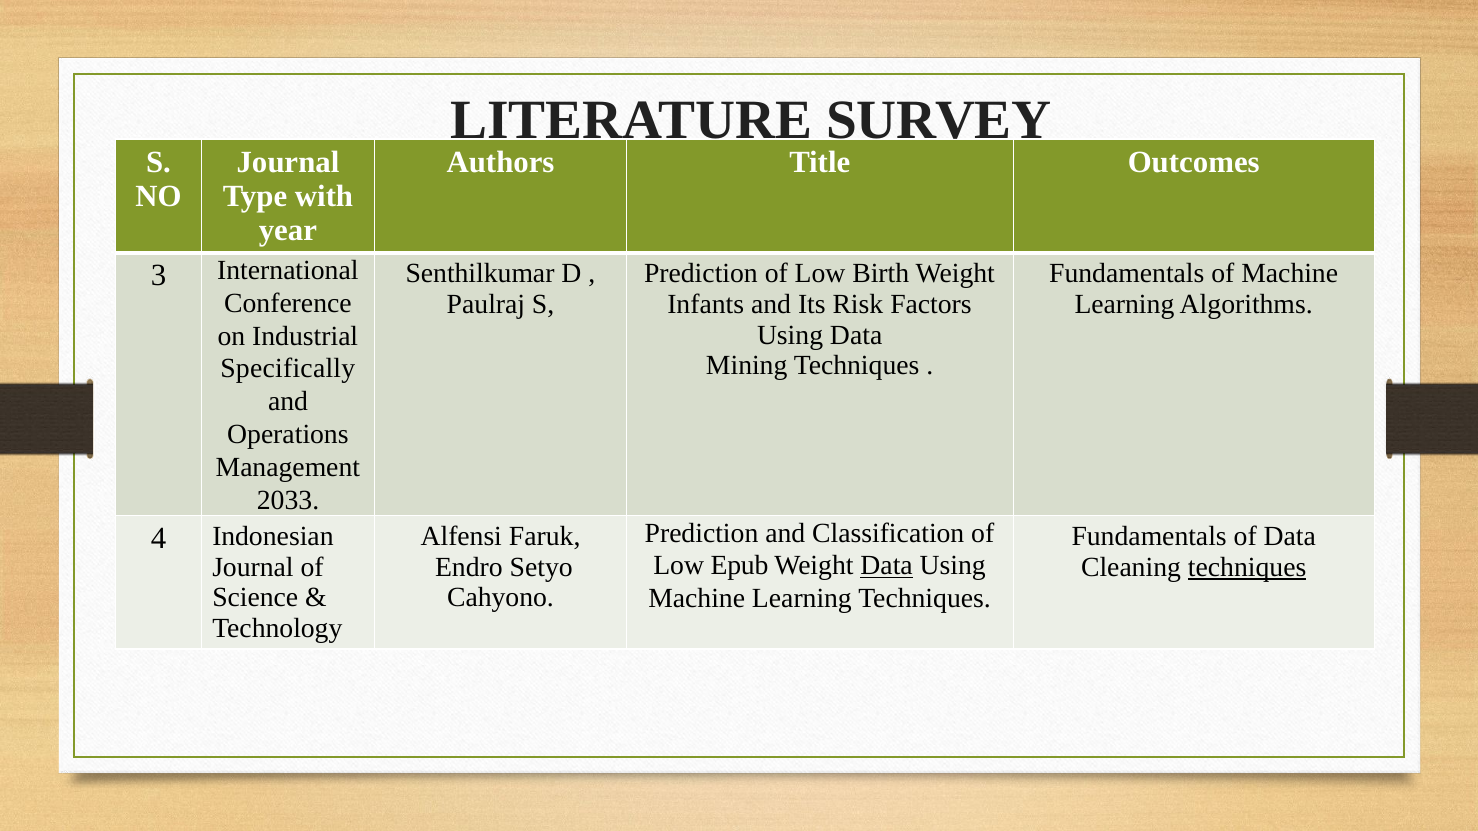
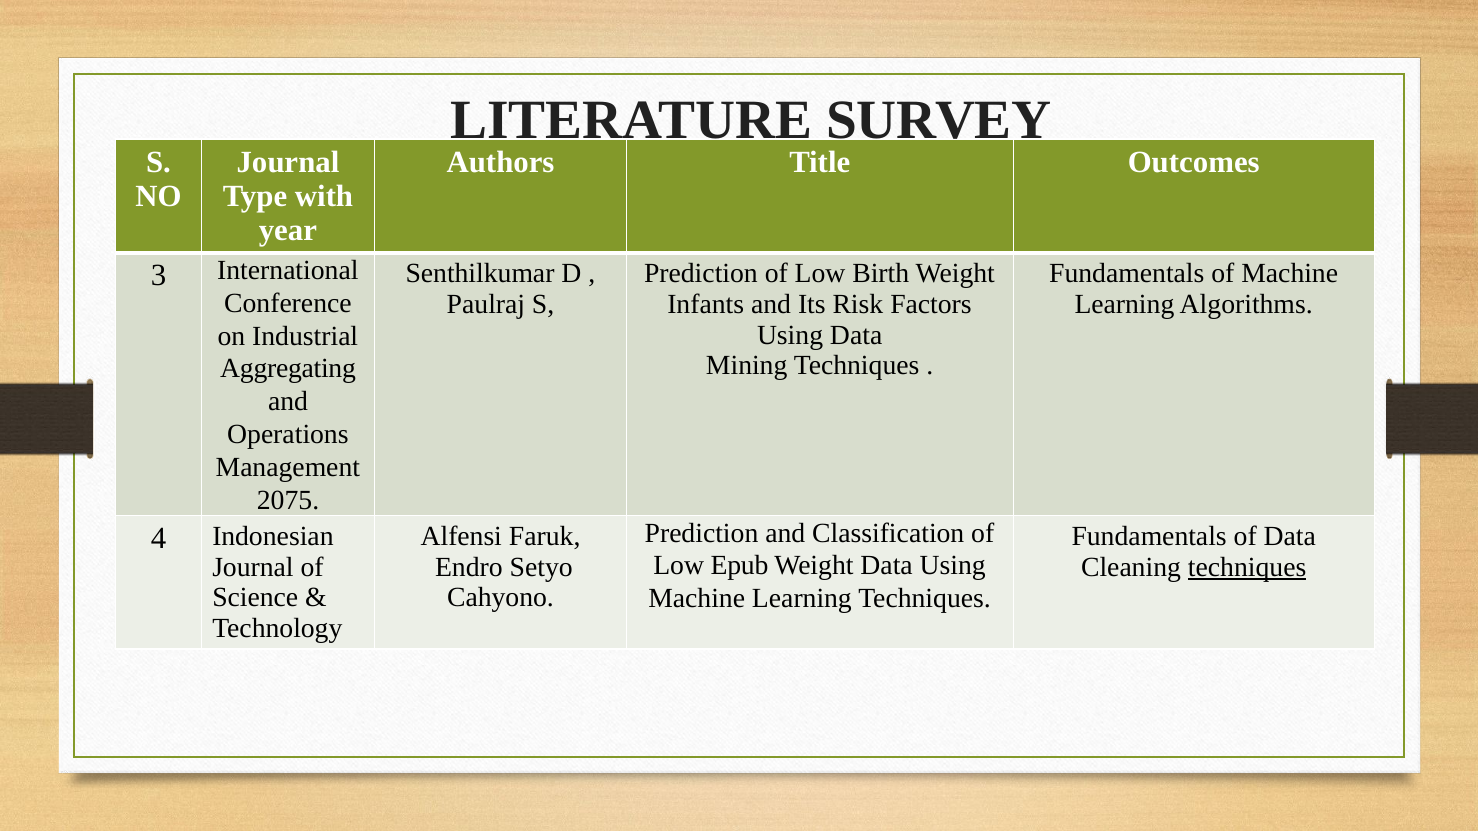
Specifically: Specifically -> Aggregating
2033: 2033 -> 2075
Data at (887, 566) underline: present -> none
